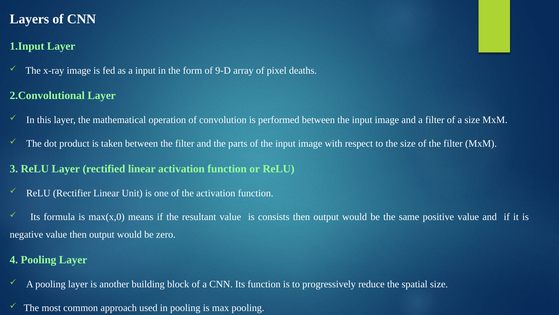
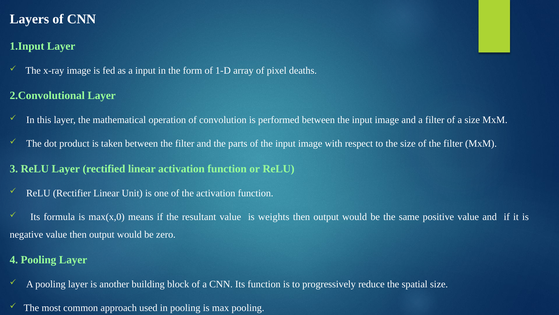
9-D: 9-D -> 1-D
consists: consists -> weights
